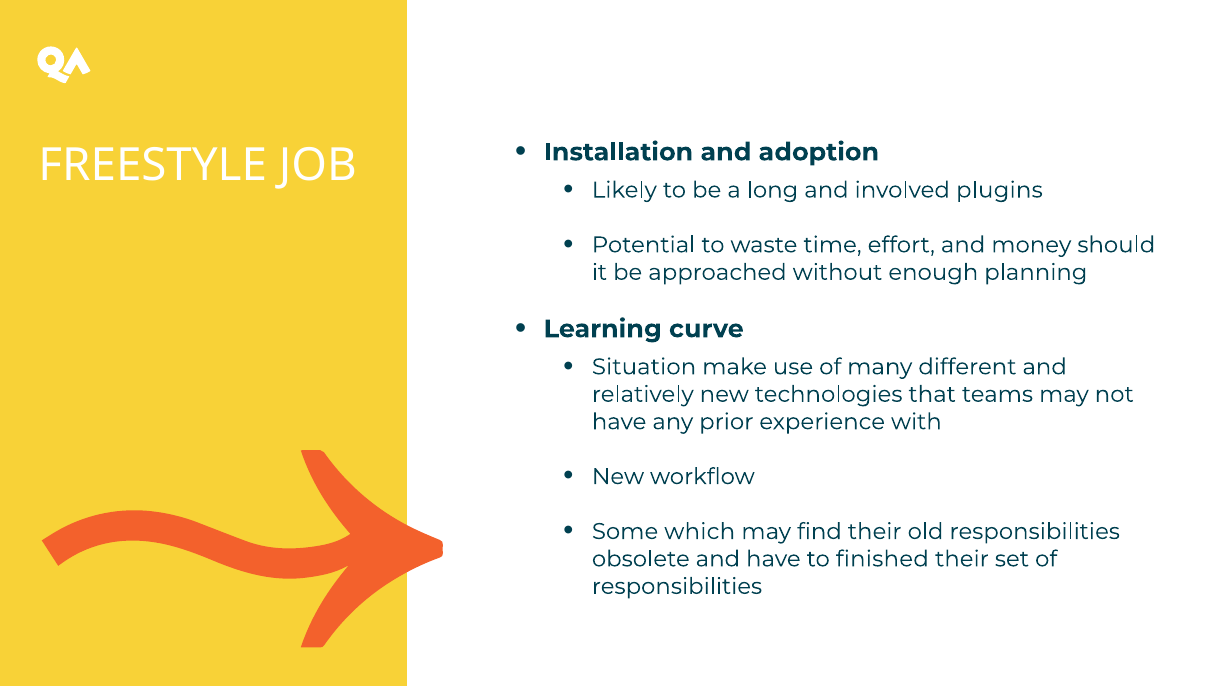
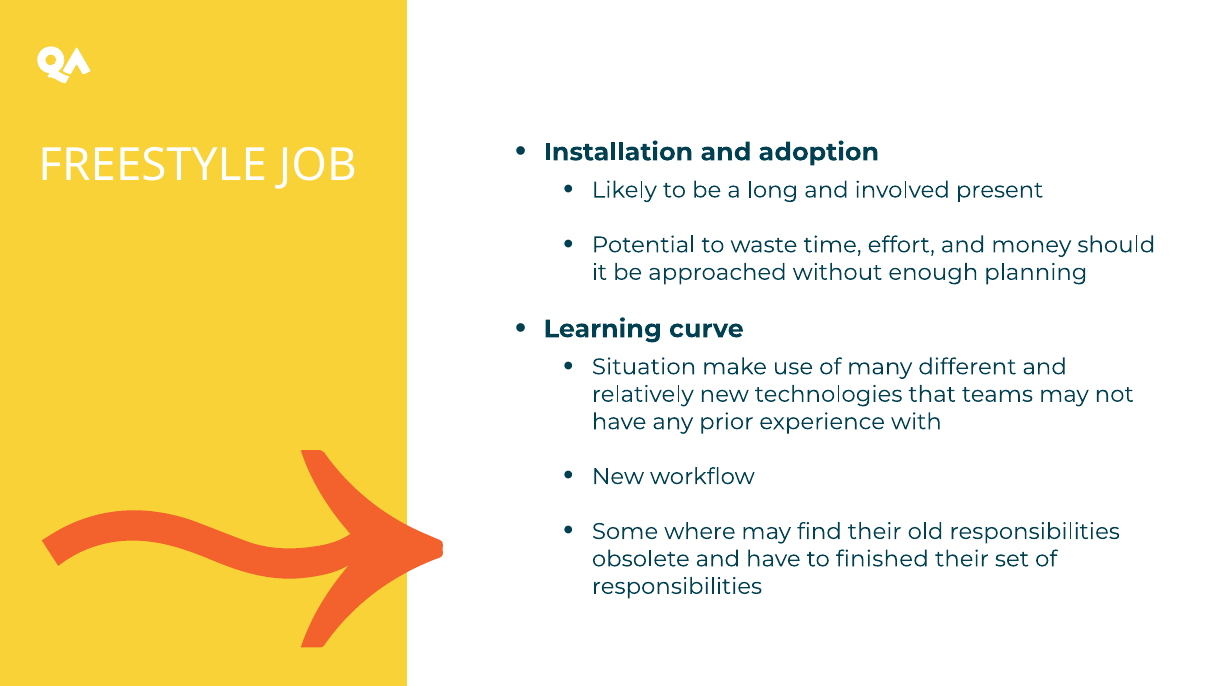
plugins: plugins -> present
which: which -> where
